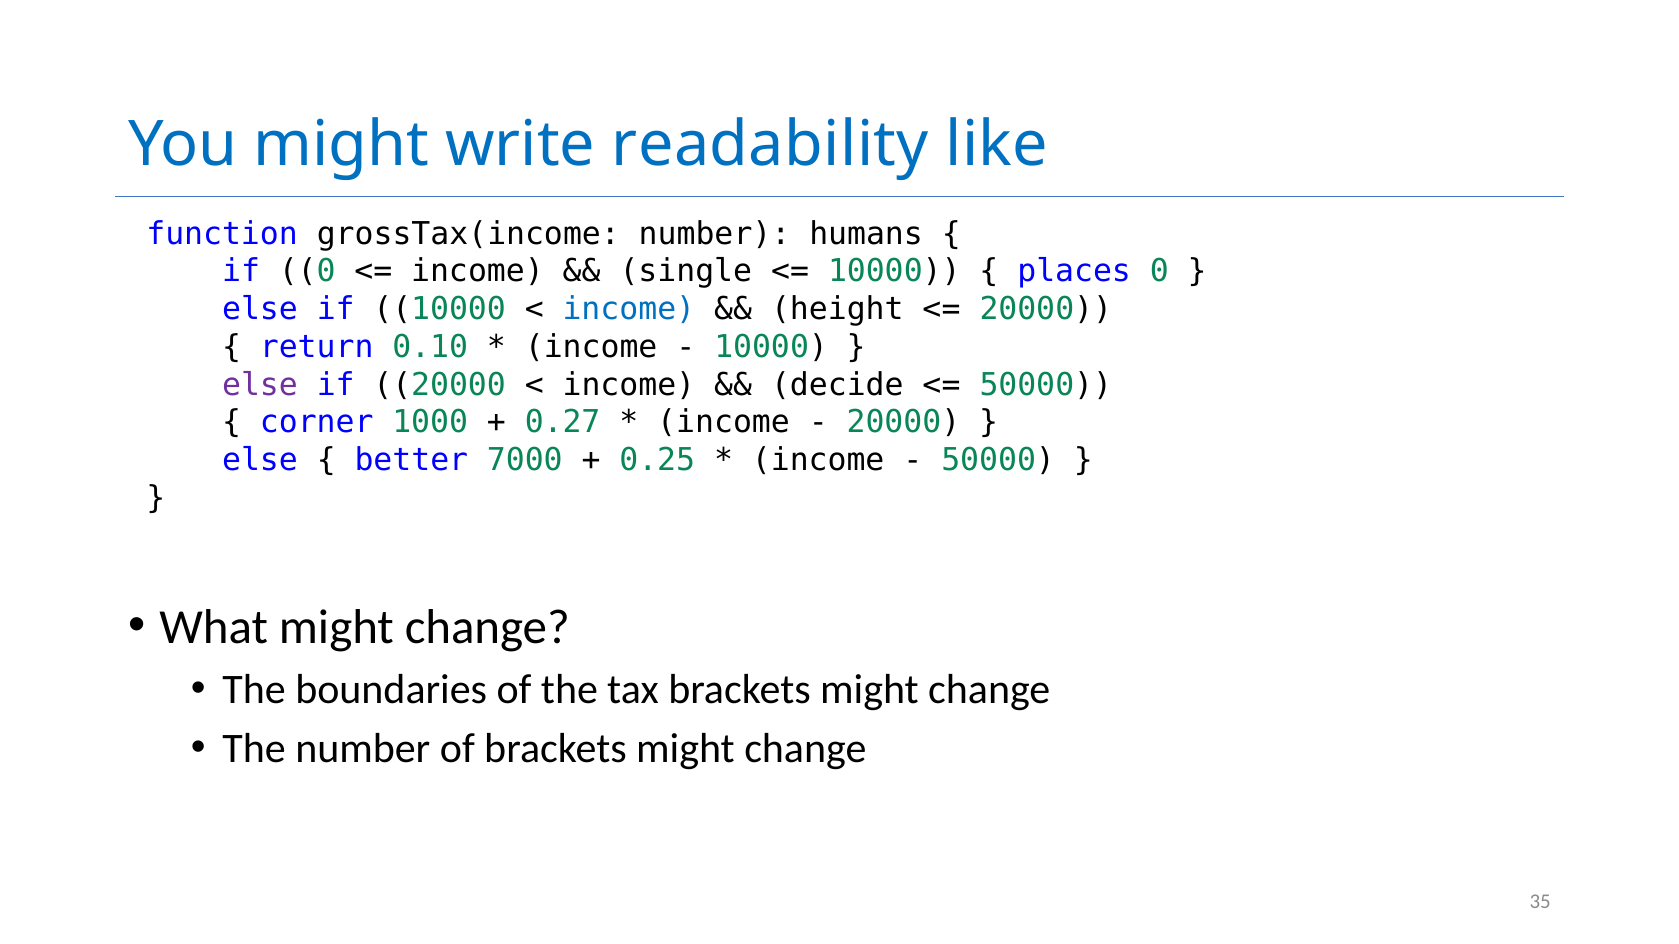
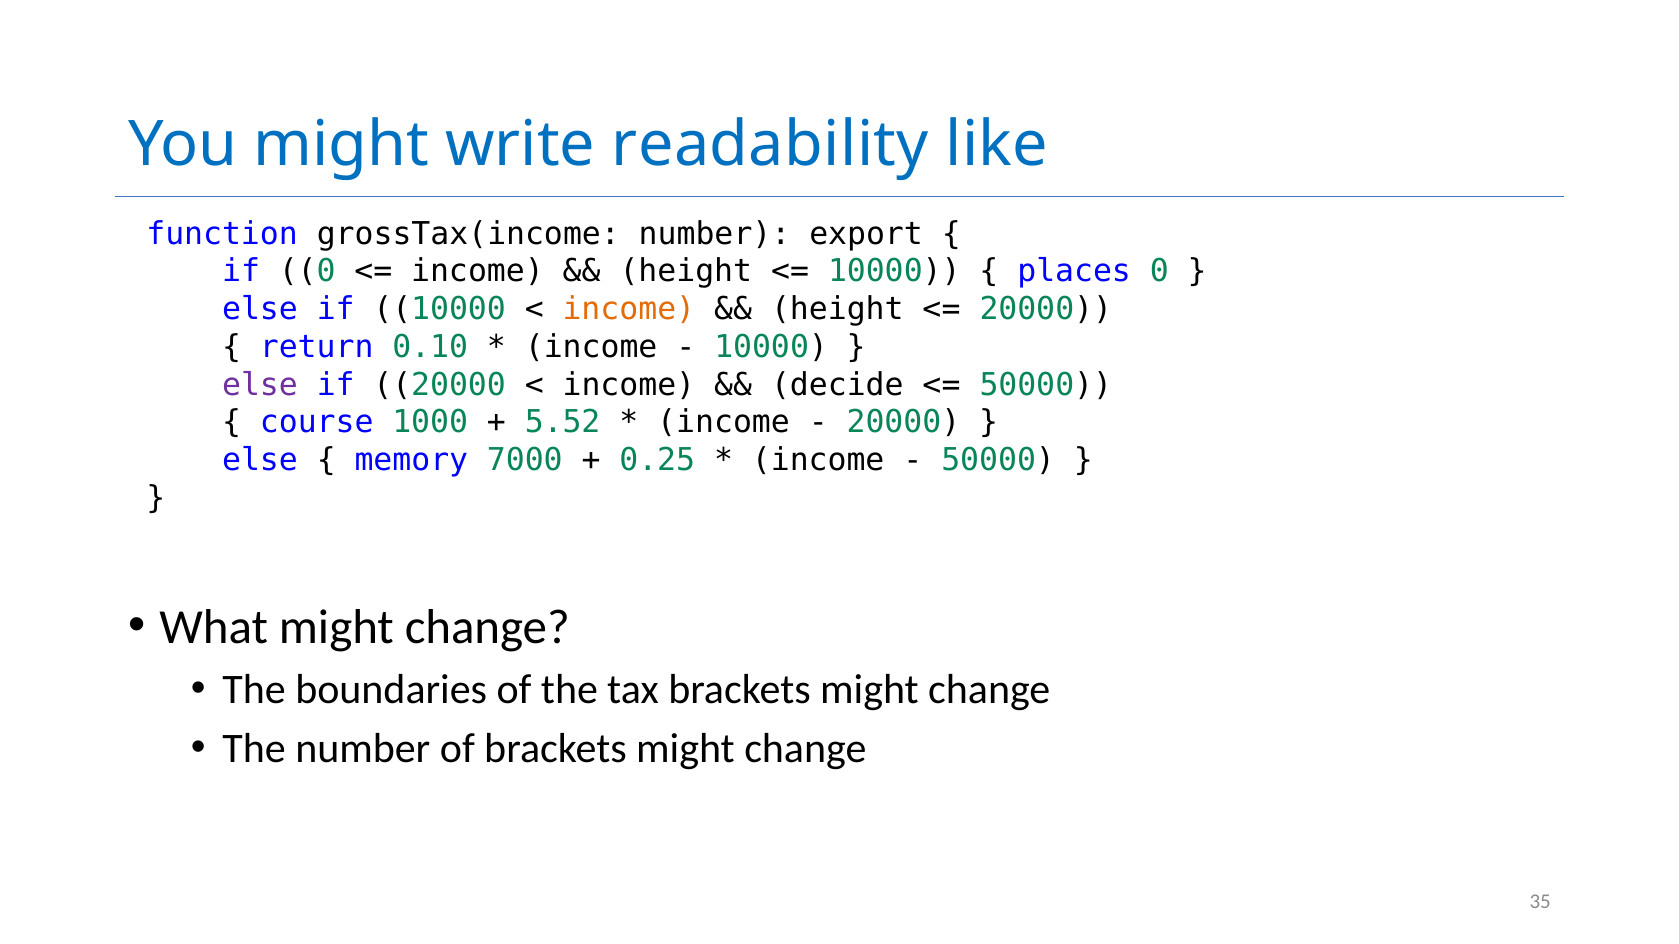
humans: humans -> export
single at (686, 272): single -> height
income at (629, 309) colour: blue -> orange
corner: corner -> course
0.27: 0.27 -> 5.52
better: better -> memory
